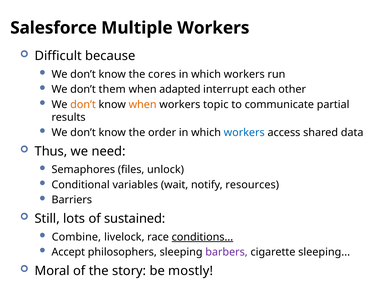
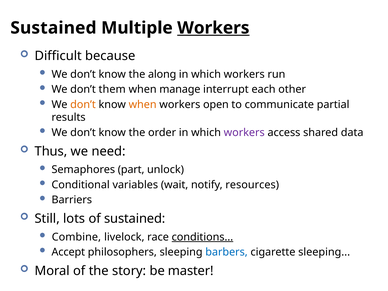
Salesforce at (54, 28): Salesforce -> Sustained
Workers at (213, 28) underline: none -> present
cores: cores -> along
adapted: adapted -> manage
topic: topic -> open
workers at (244, 133) colour: blue -> purple
files: files -> part
barbers colour: purple -> blue
mostly: mostly -> master
